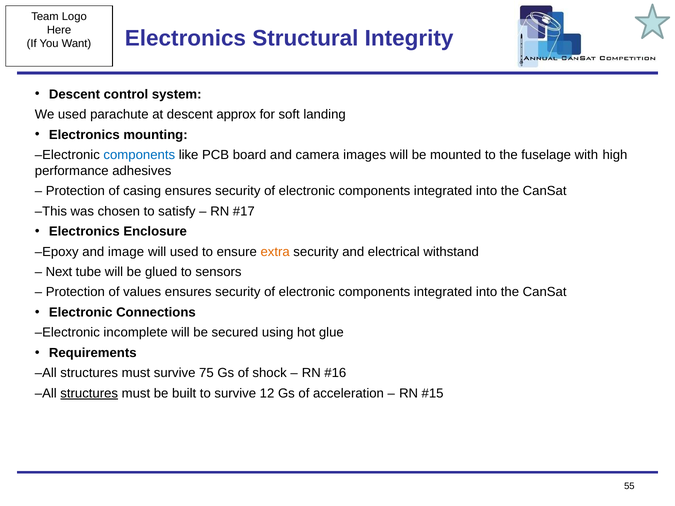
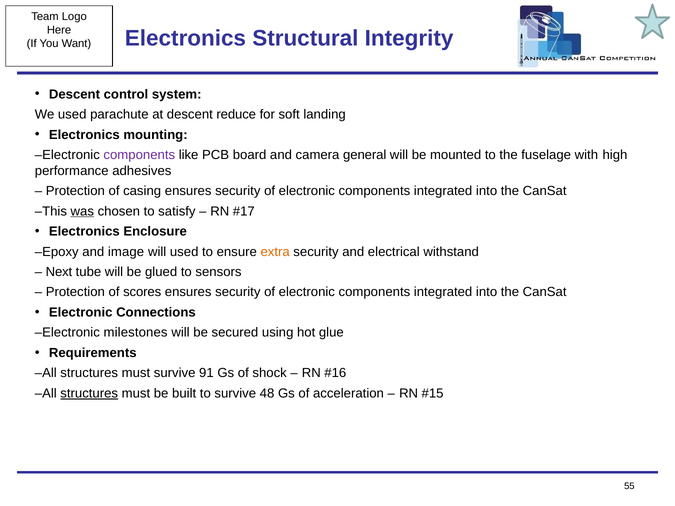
approx: approx -> reduce
components at (139, 155) colour: blue -> purple
images: images -> general
was underline: none -> present
values: values -> scores
incomplete: incomplete -> milestones
75: 75 -> 91
12: 12 -> 48
